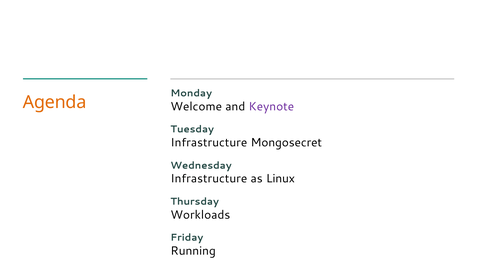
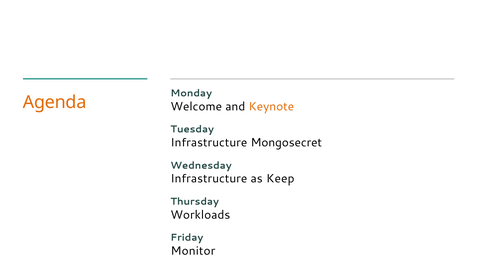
Keynote colour: purple -> orange
Linux: Linux -> Keep
Running: Running -> Monitor
